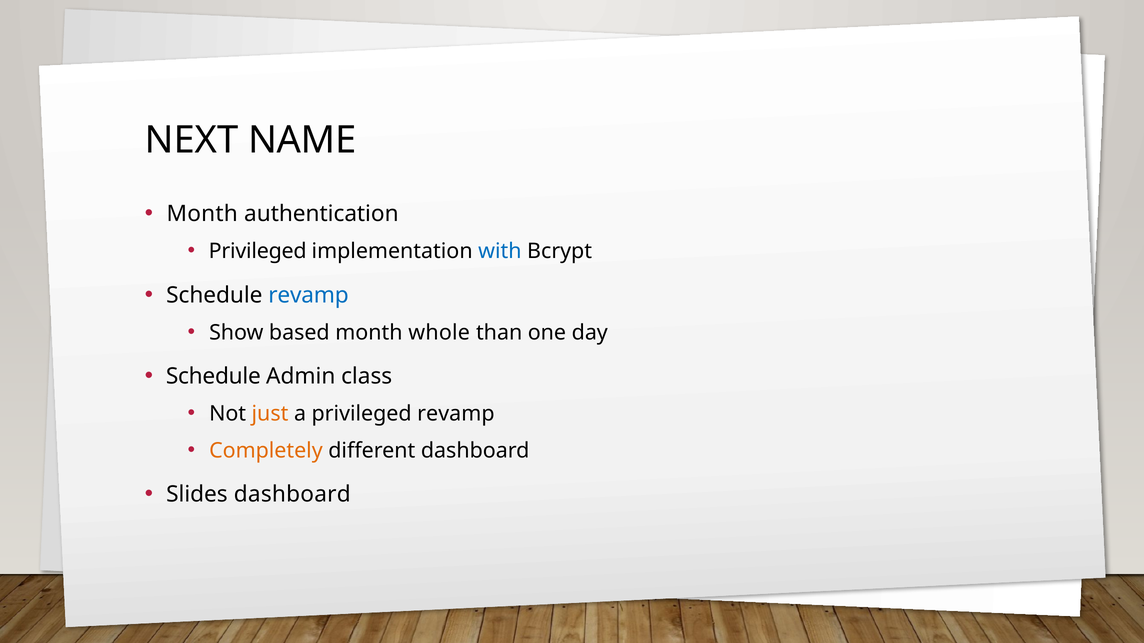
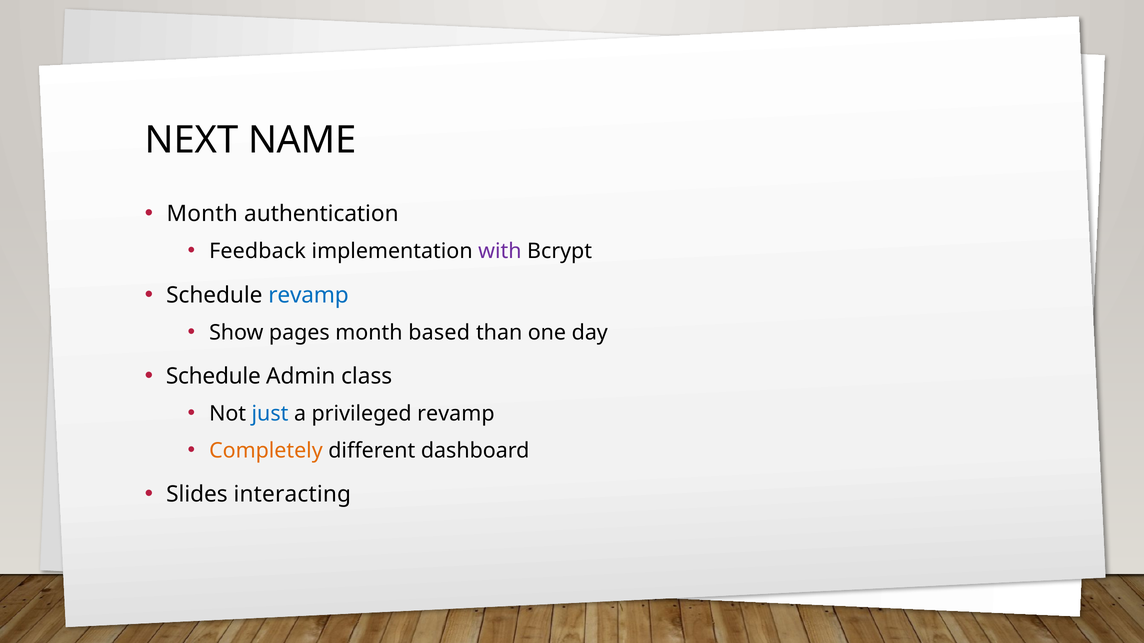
Privileged at (258, 251): Privileged -> Feedback
with colour: blue -> purple
based: based -> pages
whole: whole -> based
just colour: orange -> blue
Slides dashboard: dashboard -> interacting
